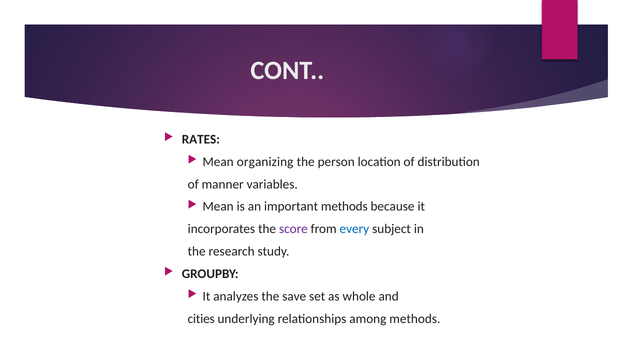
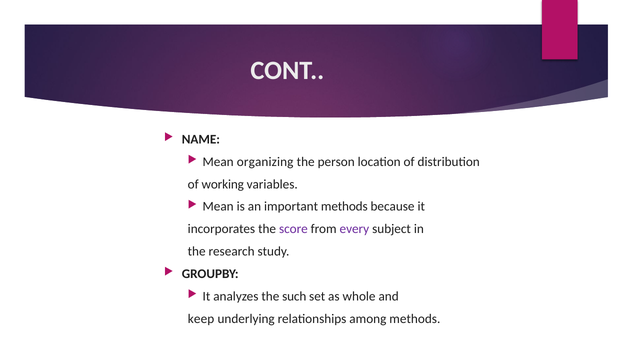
RATES: RATES -> NAME
manner: manner -> working
every colour: blue -> purple
save: save -> such
cities: cities -> keep
